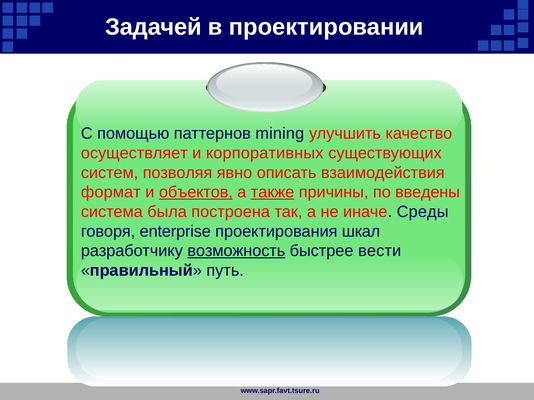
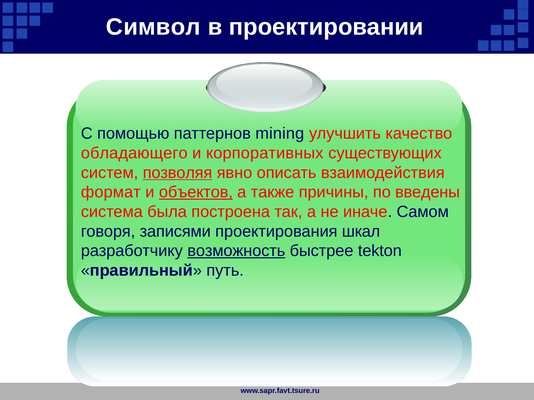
Задачей: Задачей -> Символ
осуществляет: осуществляет -> обладающего
позволяя underline: none -> present
также underline: present -> none
Среды: Среды -> Самом
enterprise: enterprise -> записями
вести: вести -> tekton
